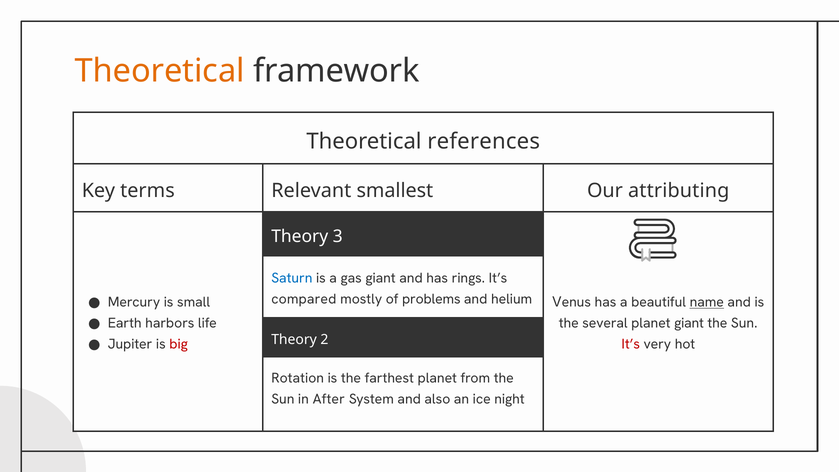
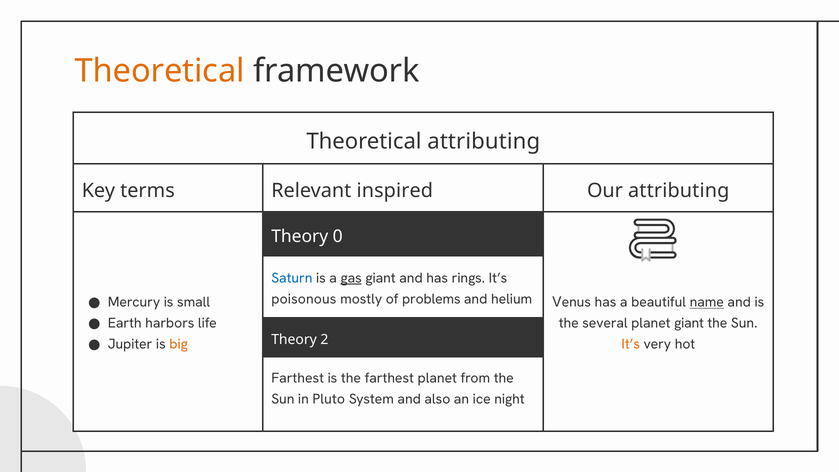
Theoretical references: references -> attributing
smallest: smallest -> inspired
3: 3 -> 0
gas underline: none -> present
compared: compared -> poisonous
big colour: red -> orange
It’s at (631, 344) colour: red -> orange
Rotation at (298, 378): Rotation -> Farthest
After: After -> Pluto
